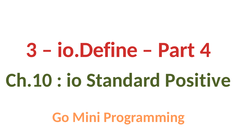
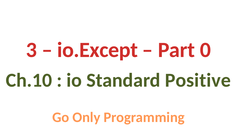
io.Define: io.Define -> io.Except
4: 4 -> 0
Mini: Mini -> Only
